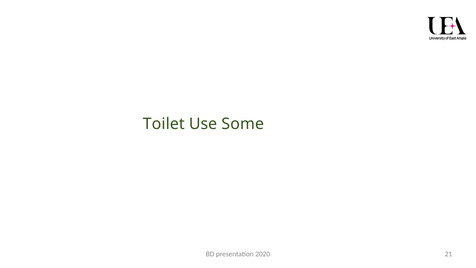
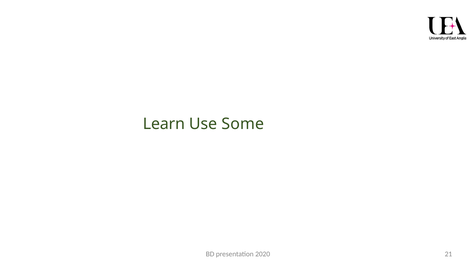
Toilet: Toilet -> Learn
